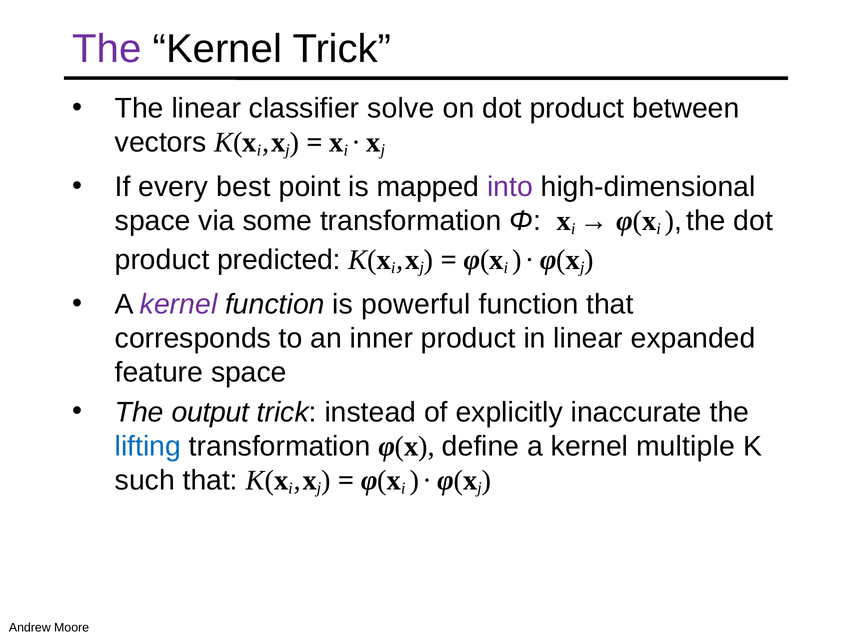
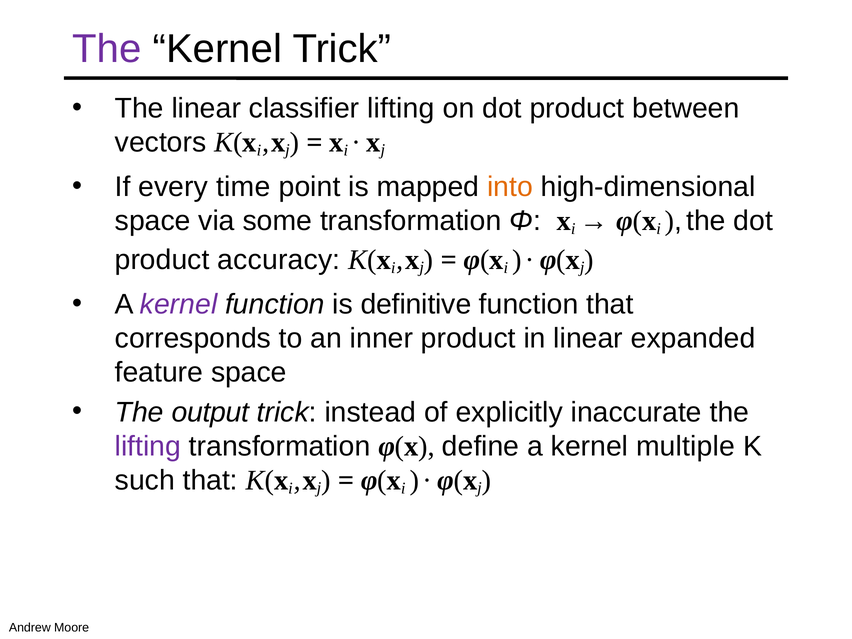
classifier solve: solve -> lifting
best: best -> time
into colour: purple -> orange
predicted: predicted -> accuracy
powerful: powerful -> definitive
lifting at (148, 446) colour: blue -> purple
